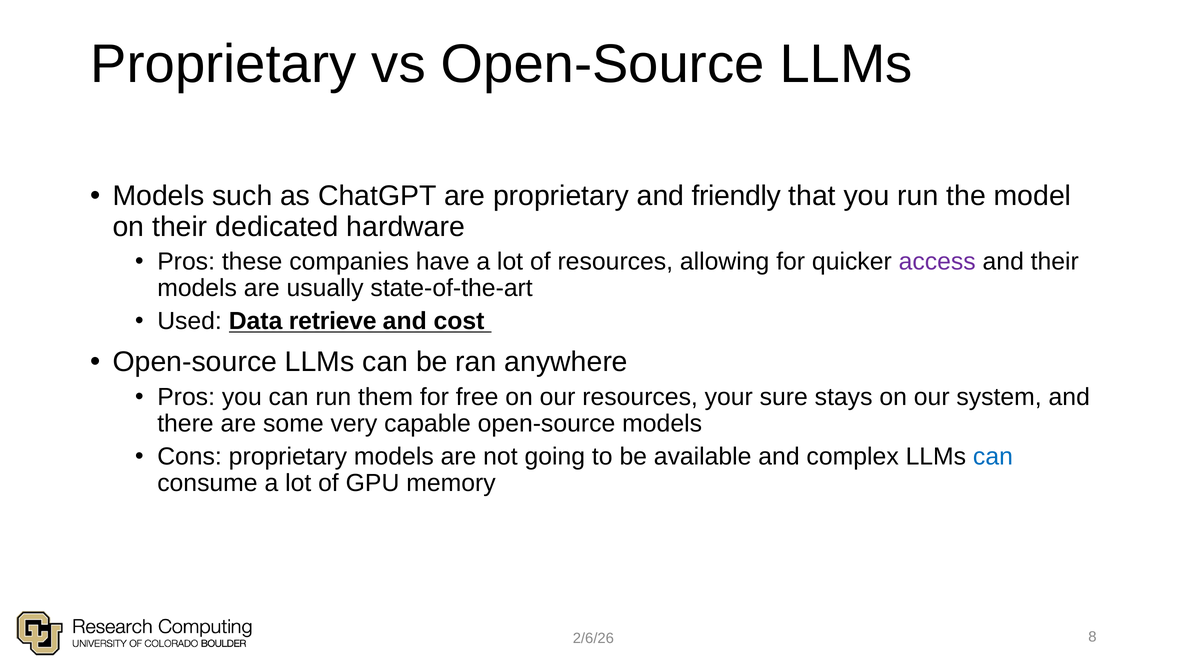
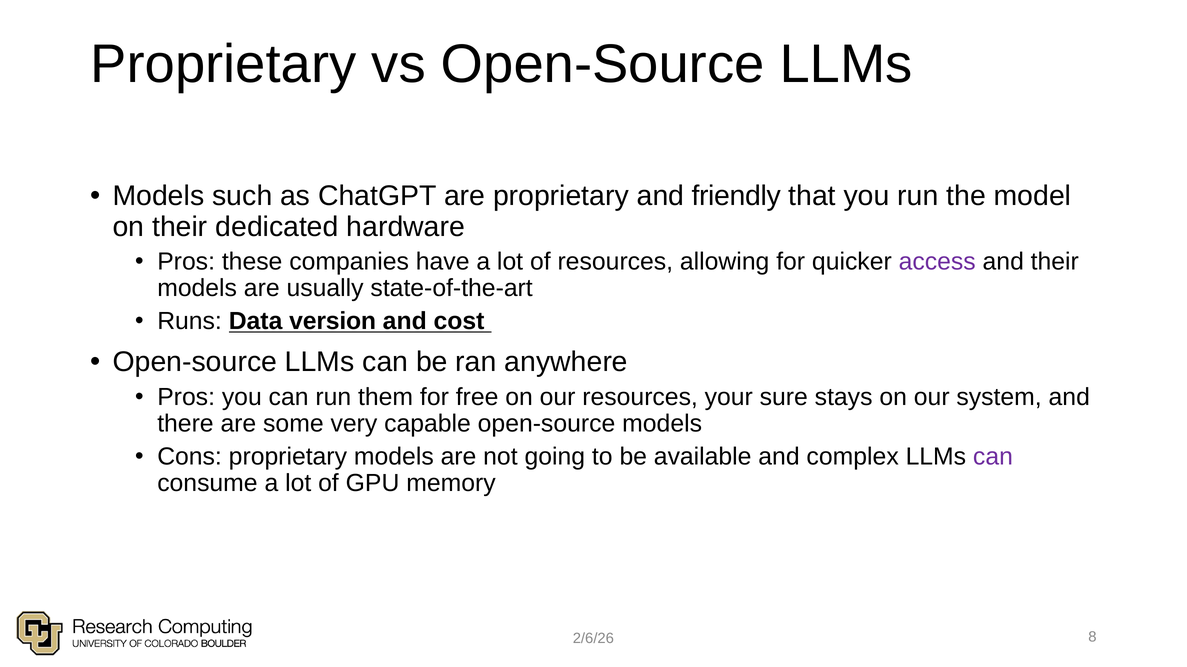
Used: Used -> Runs
retrieve: retrieve -> version
can at (993, 457) colour: blue -> purple
